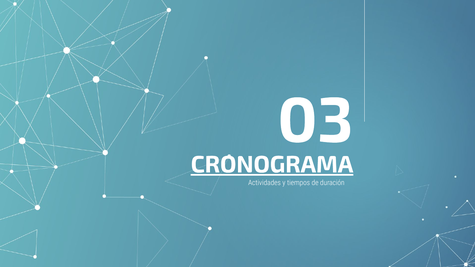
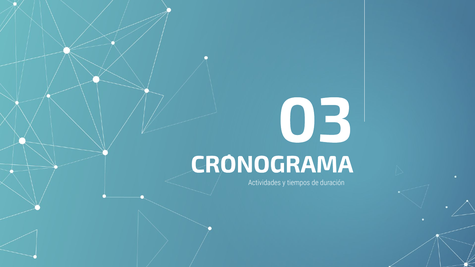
CRONOGRAMA underline: present -> none
